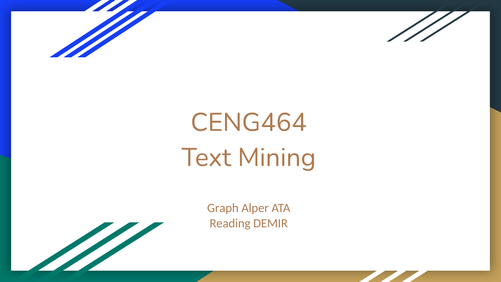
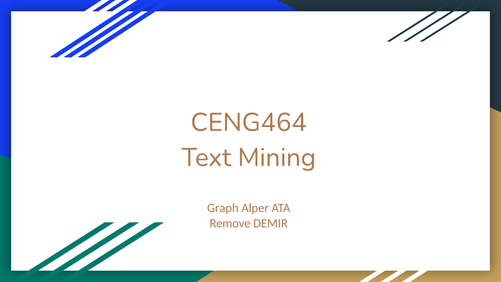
Reading: Reading -> Remove
